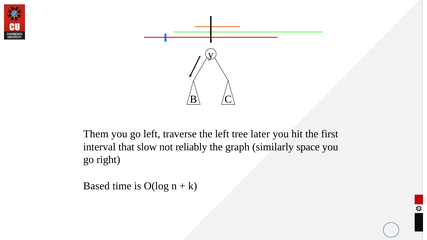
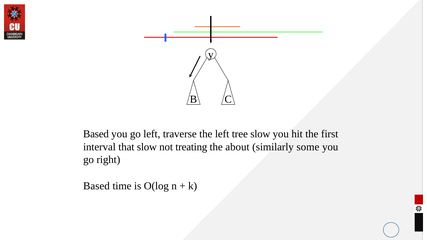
Them at (96, 134): Them -> Based
tree later: later -> slow
reliably: reliably -> treating
graph: graph -> about
space: space -> some
